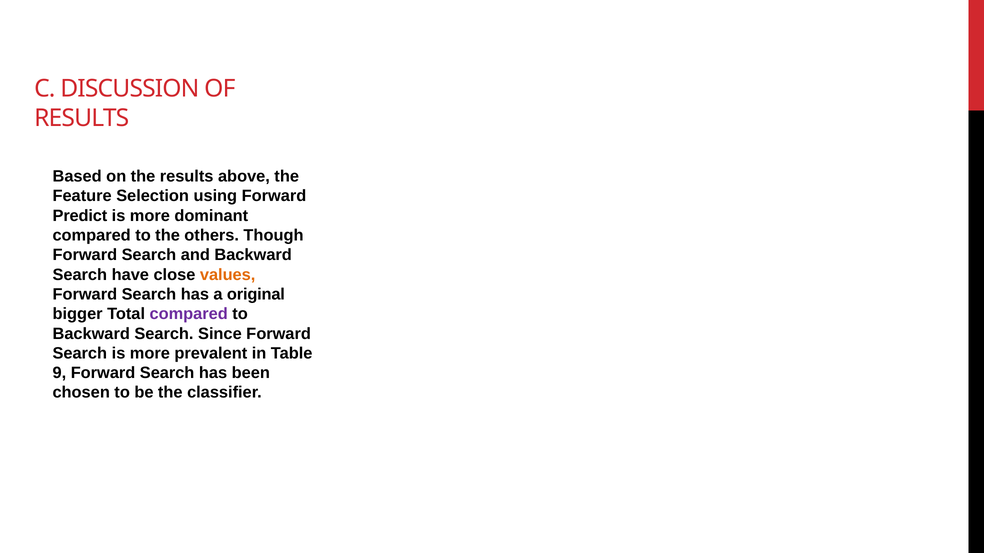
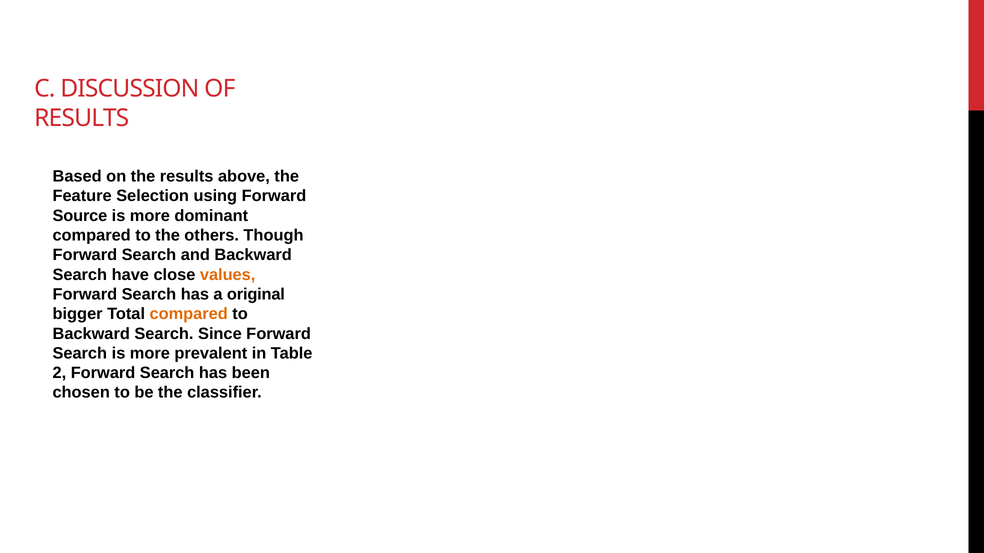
Predict: Predict -> Source
compared at (189, 314) colour: purple -> orange
9: 9 -> 2
